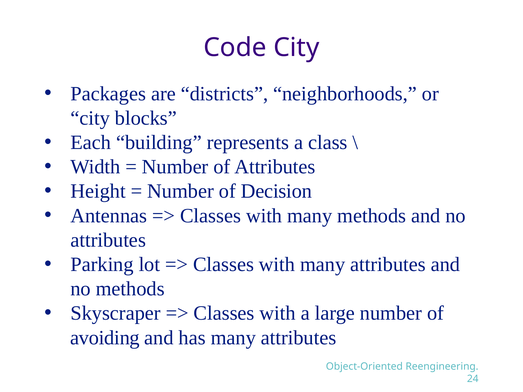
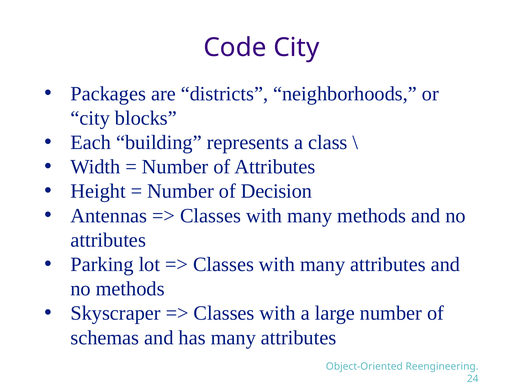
avoiding: avoiding -> schemas
